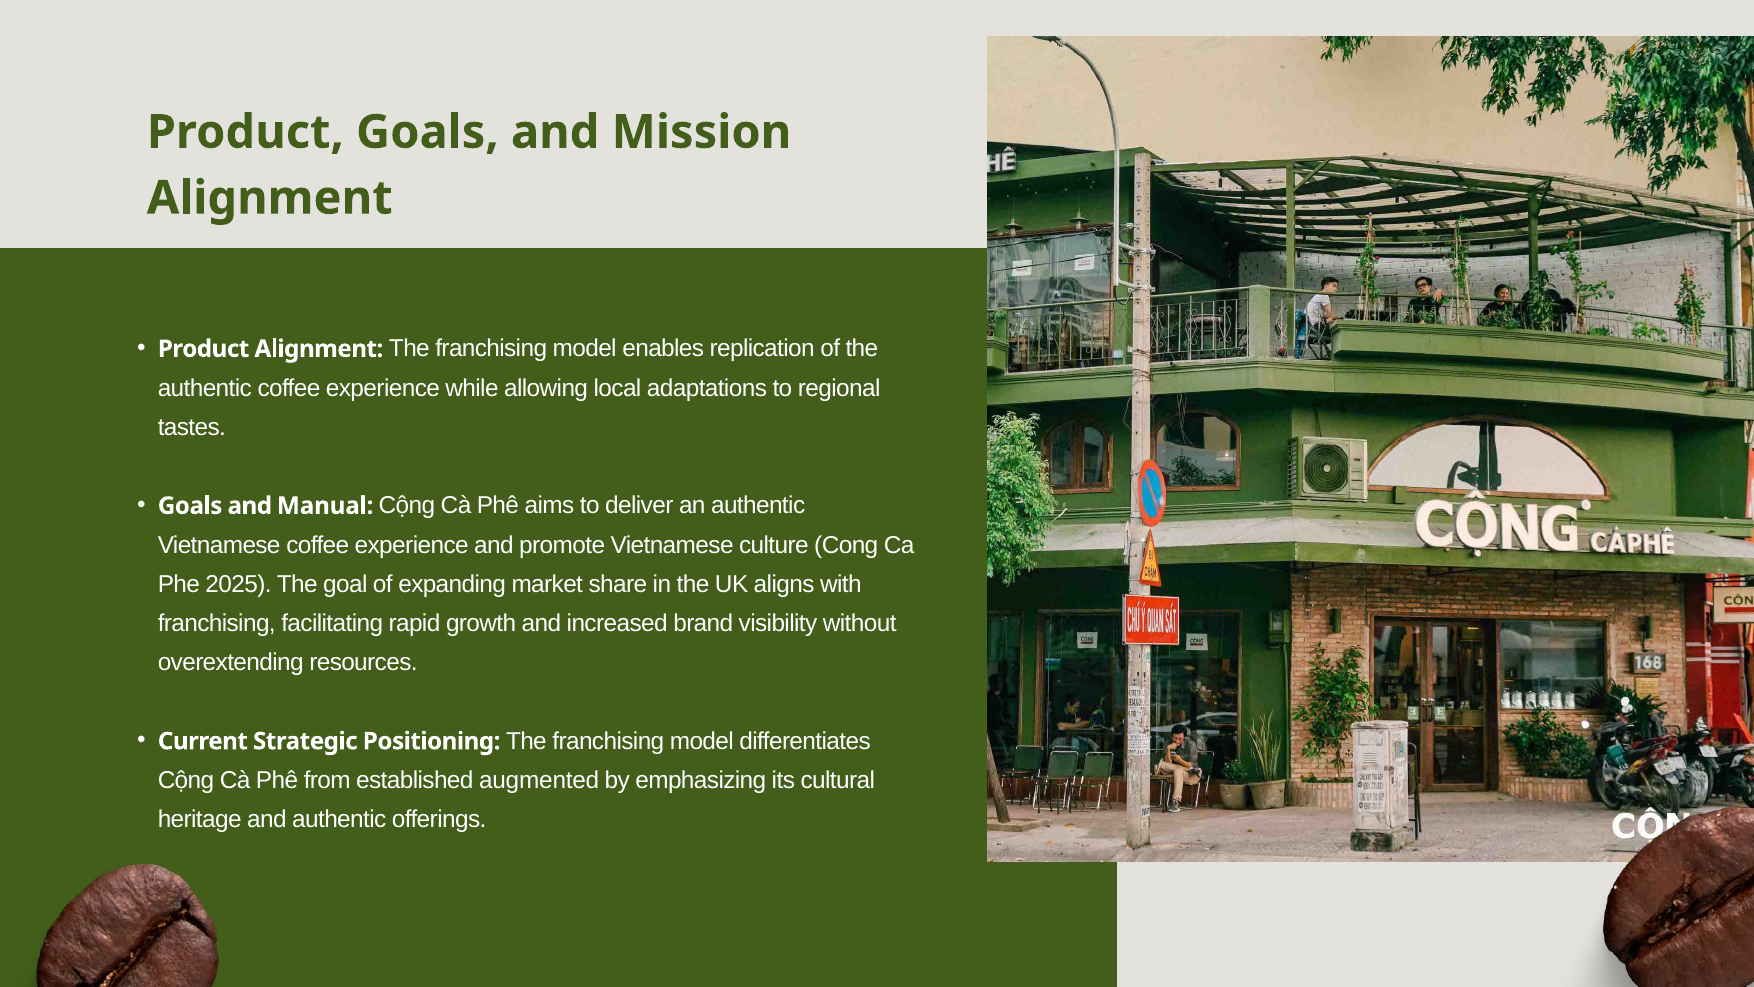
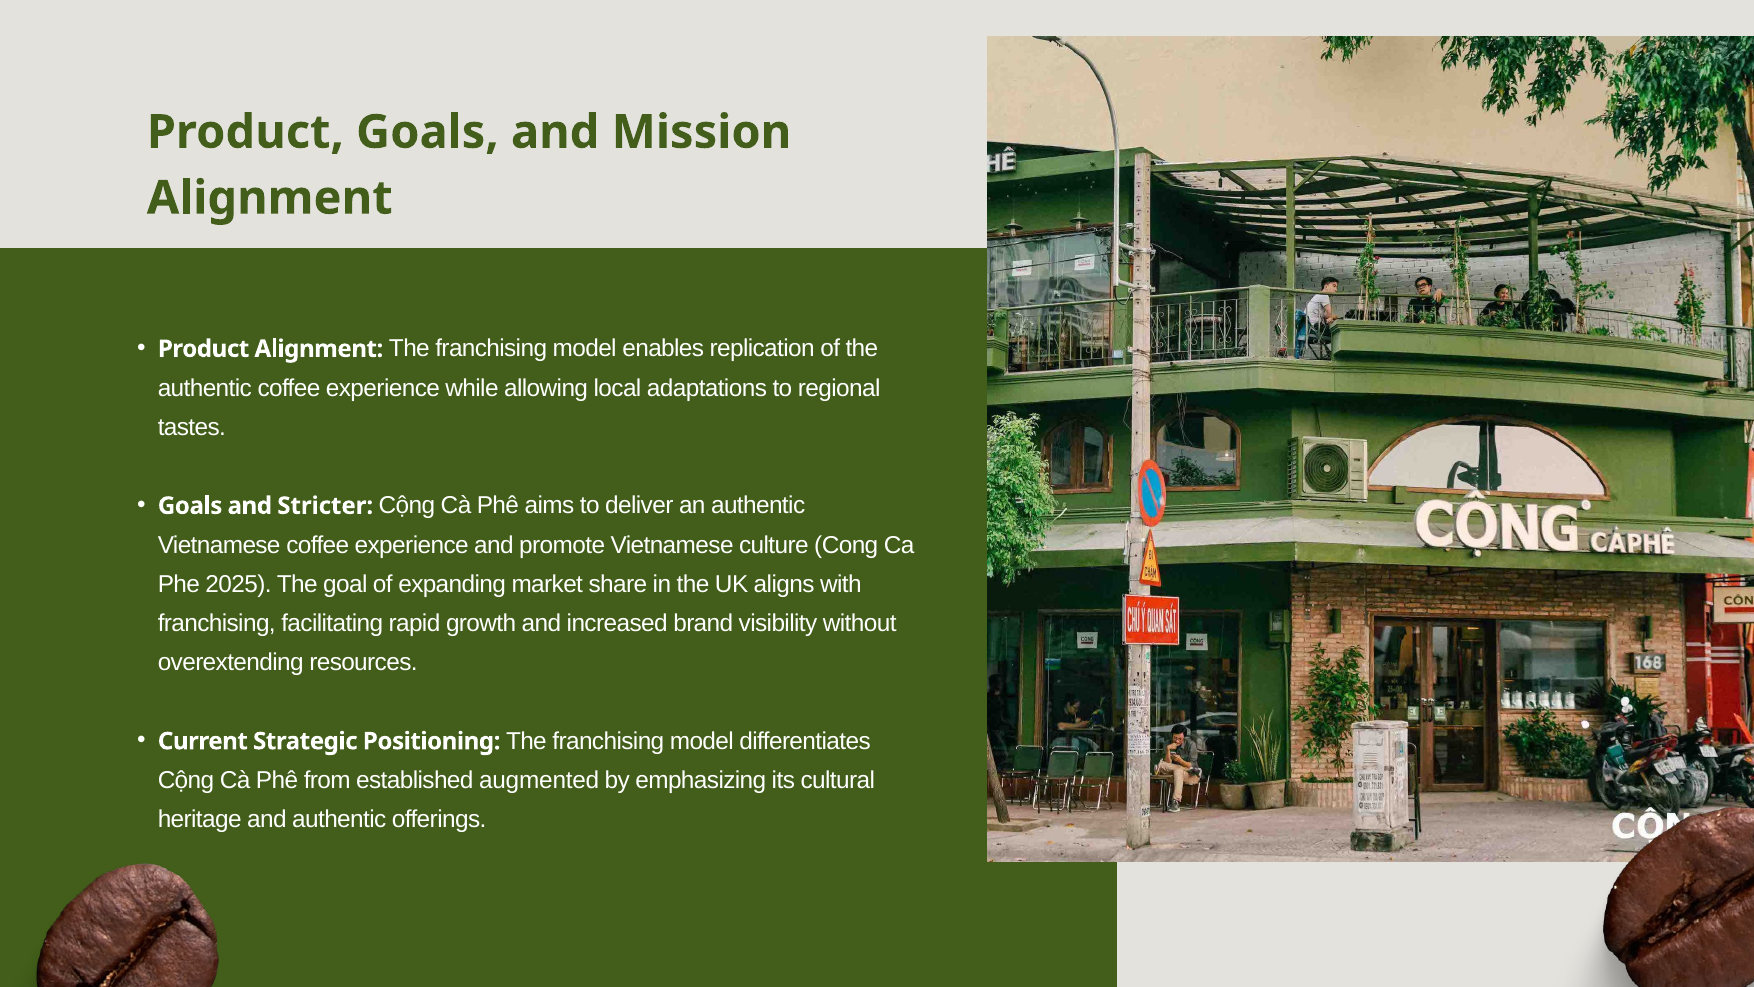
Manual: Manual -> Stricter
